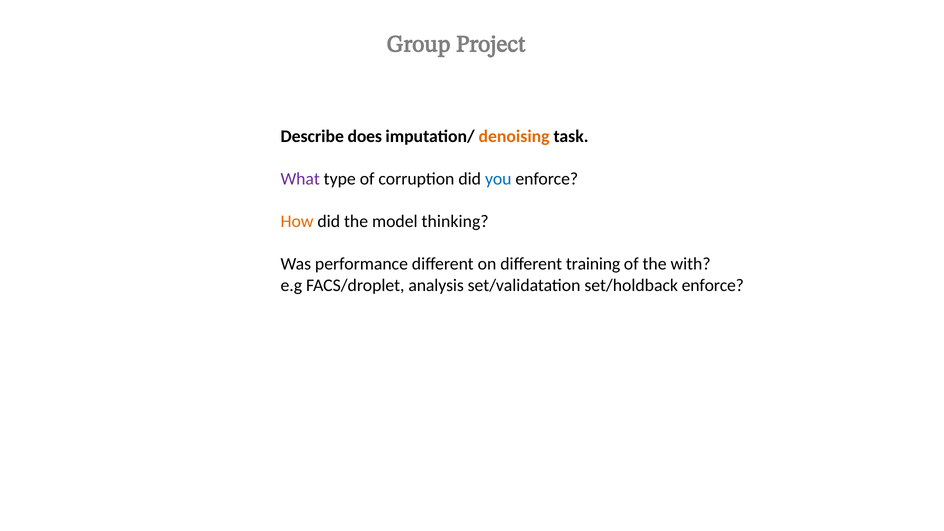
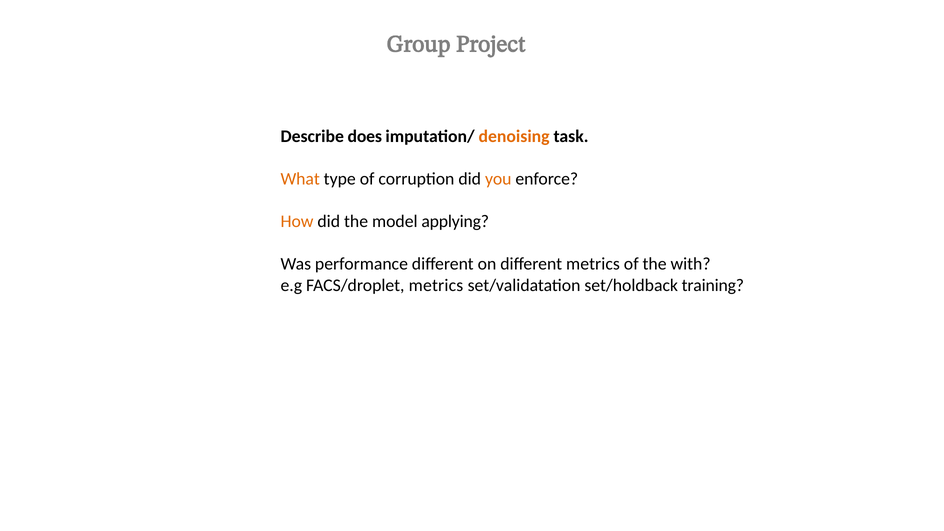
What colour: purple -> orange
you colour: blue -> orange
thinking: thinking -> applying
different training: training -> metrics
FACS/droplet analysis: analysis -> metrics
set/holdback enforce: enforce -> training
